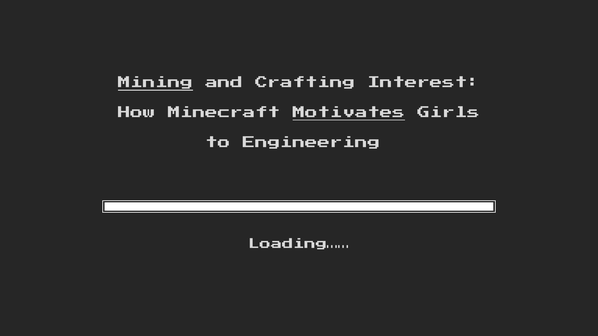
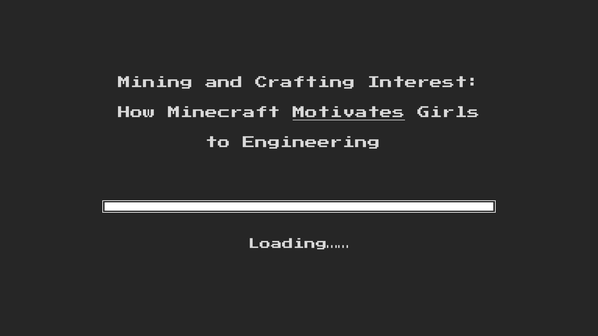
Mining underline: present -> none
